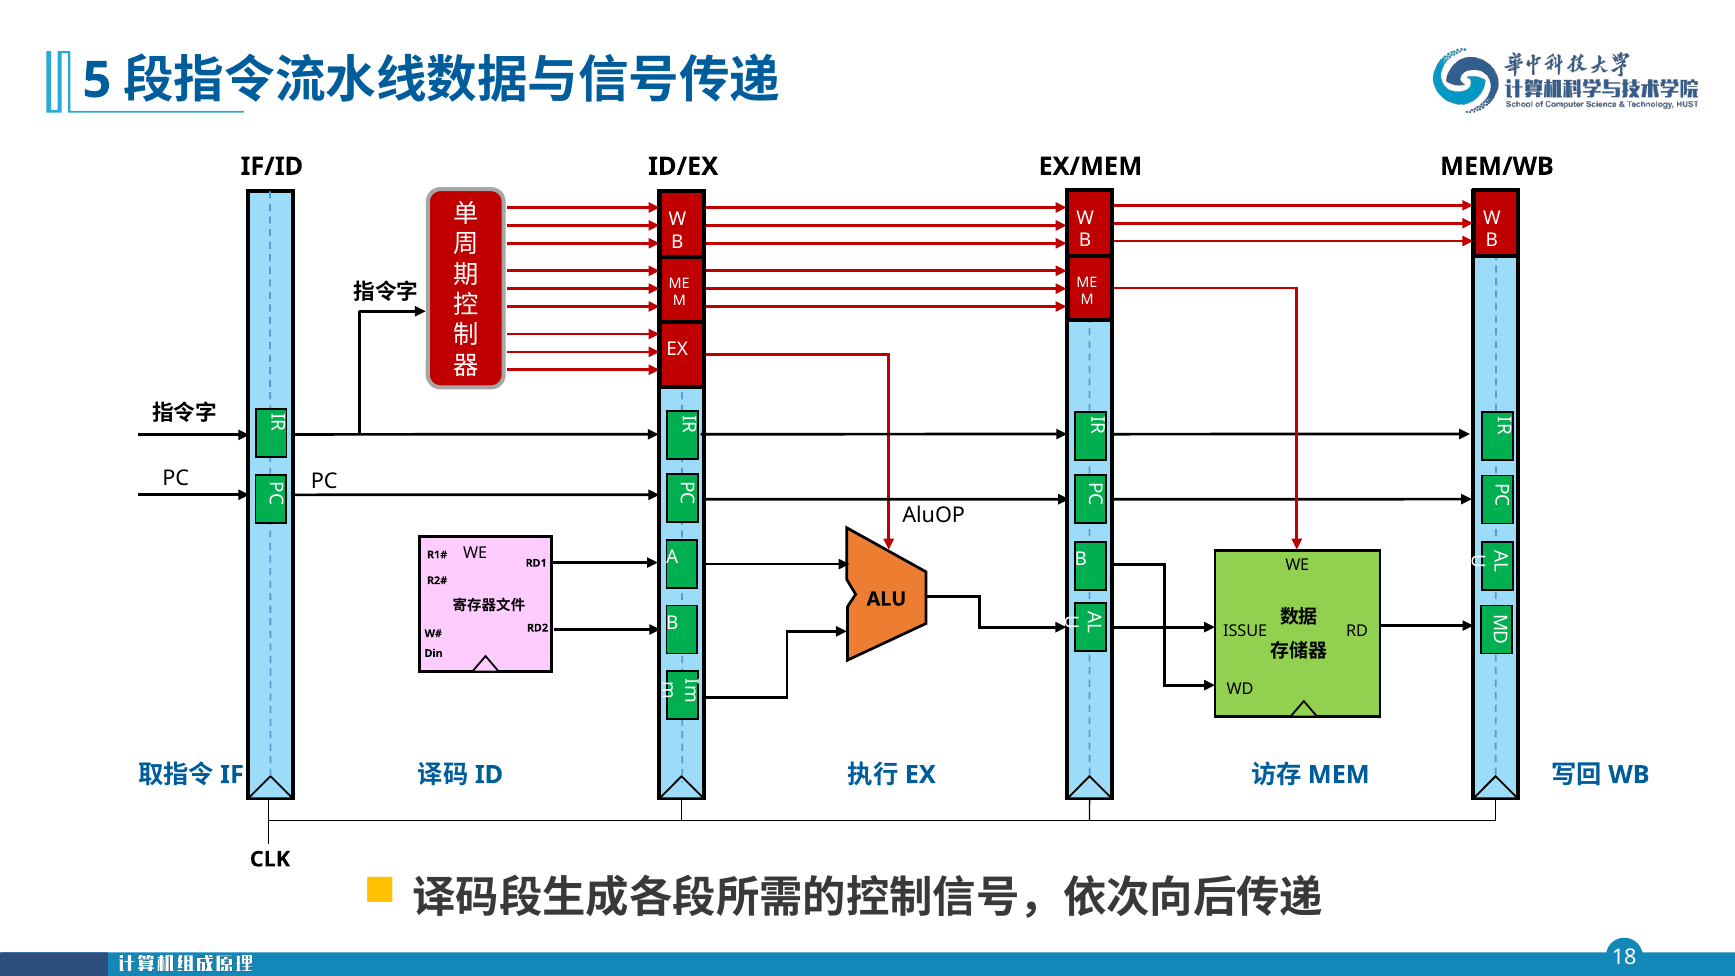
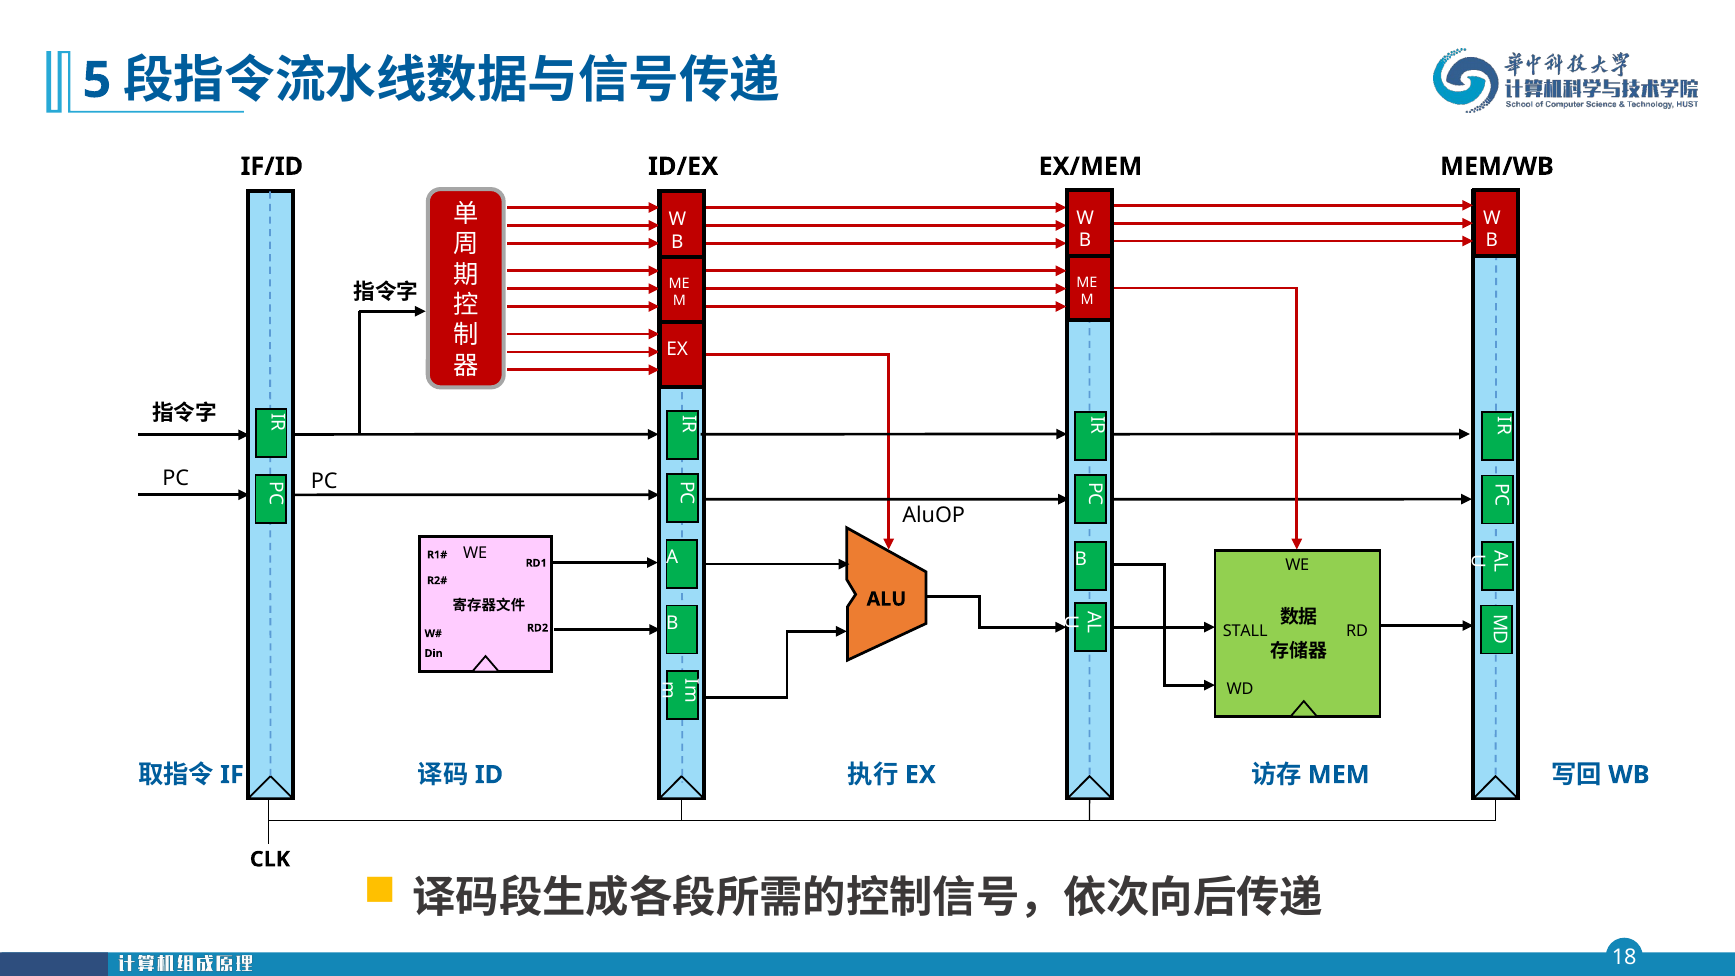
ISSUE: ISSUE -> STALL
